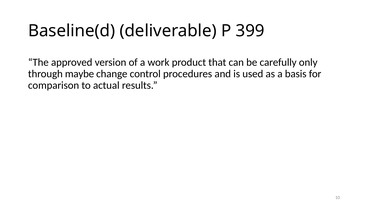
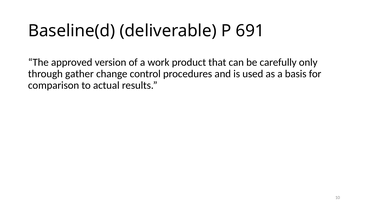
399: 399 -> 691
maybe: maybe -> gather
